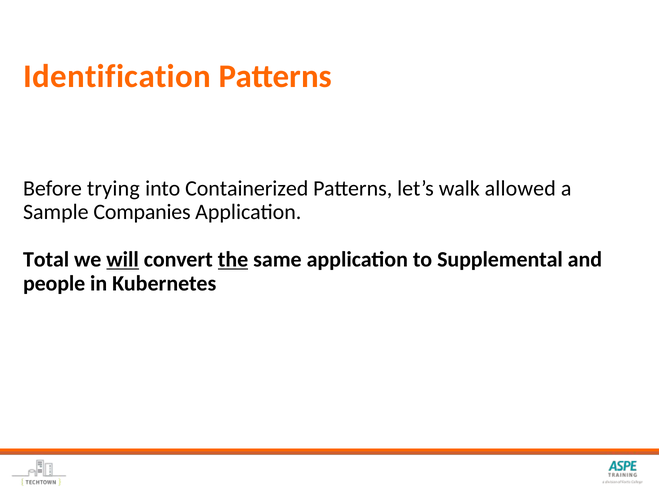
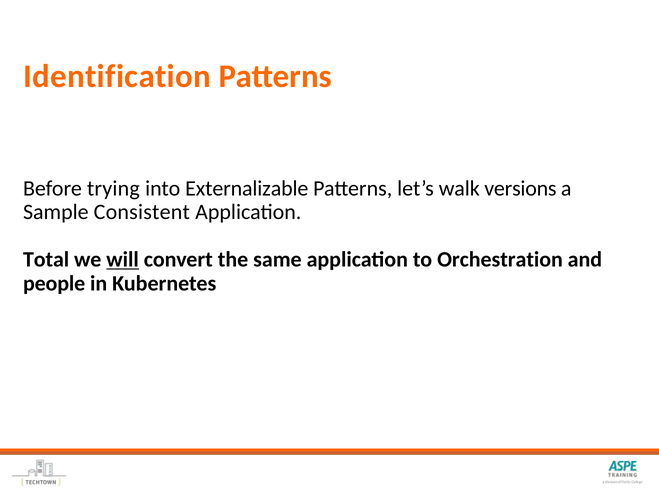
Containerized: Containerized -> Externalizable
allowed: allowed -> versions
Companies: Companies -> Consistent
the underline: present -> none
Supplemental: Supplemental -> Orchestration
